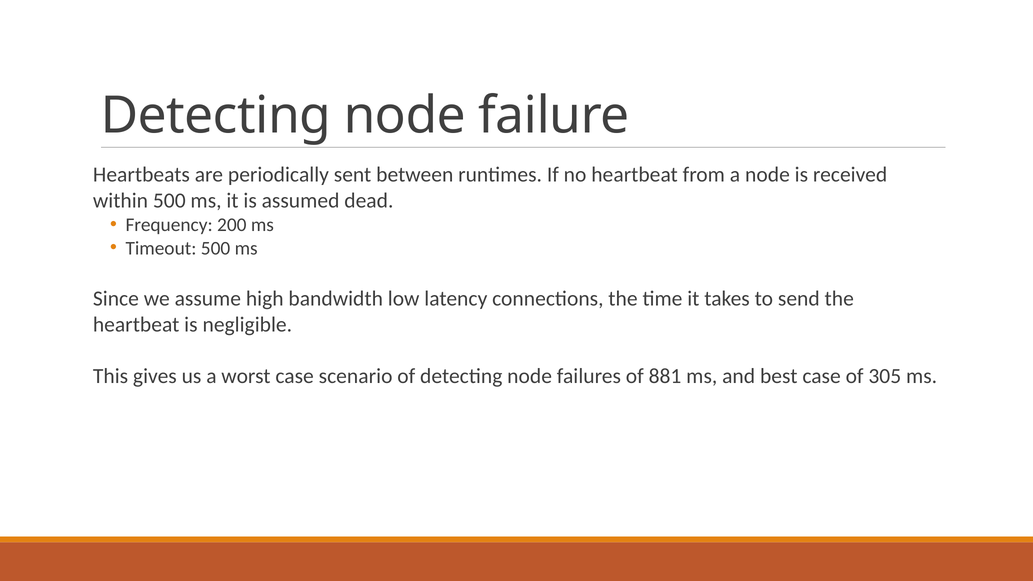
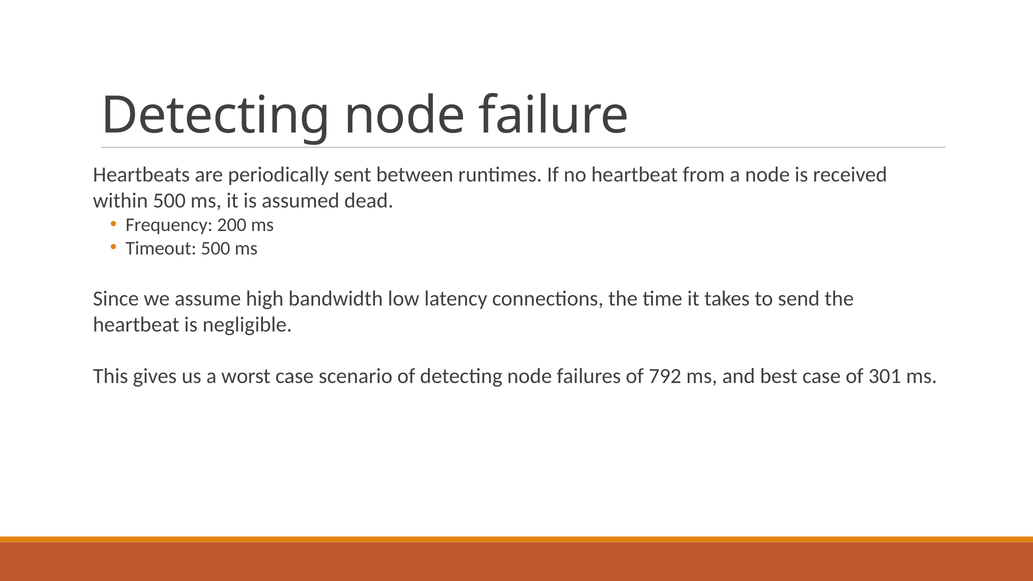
881: 881 -> 792
305: 305 -> 301
